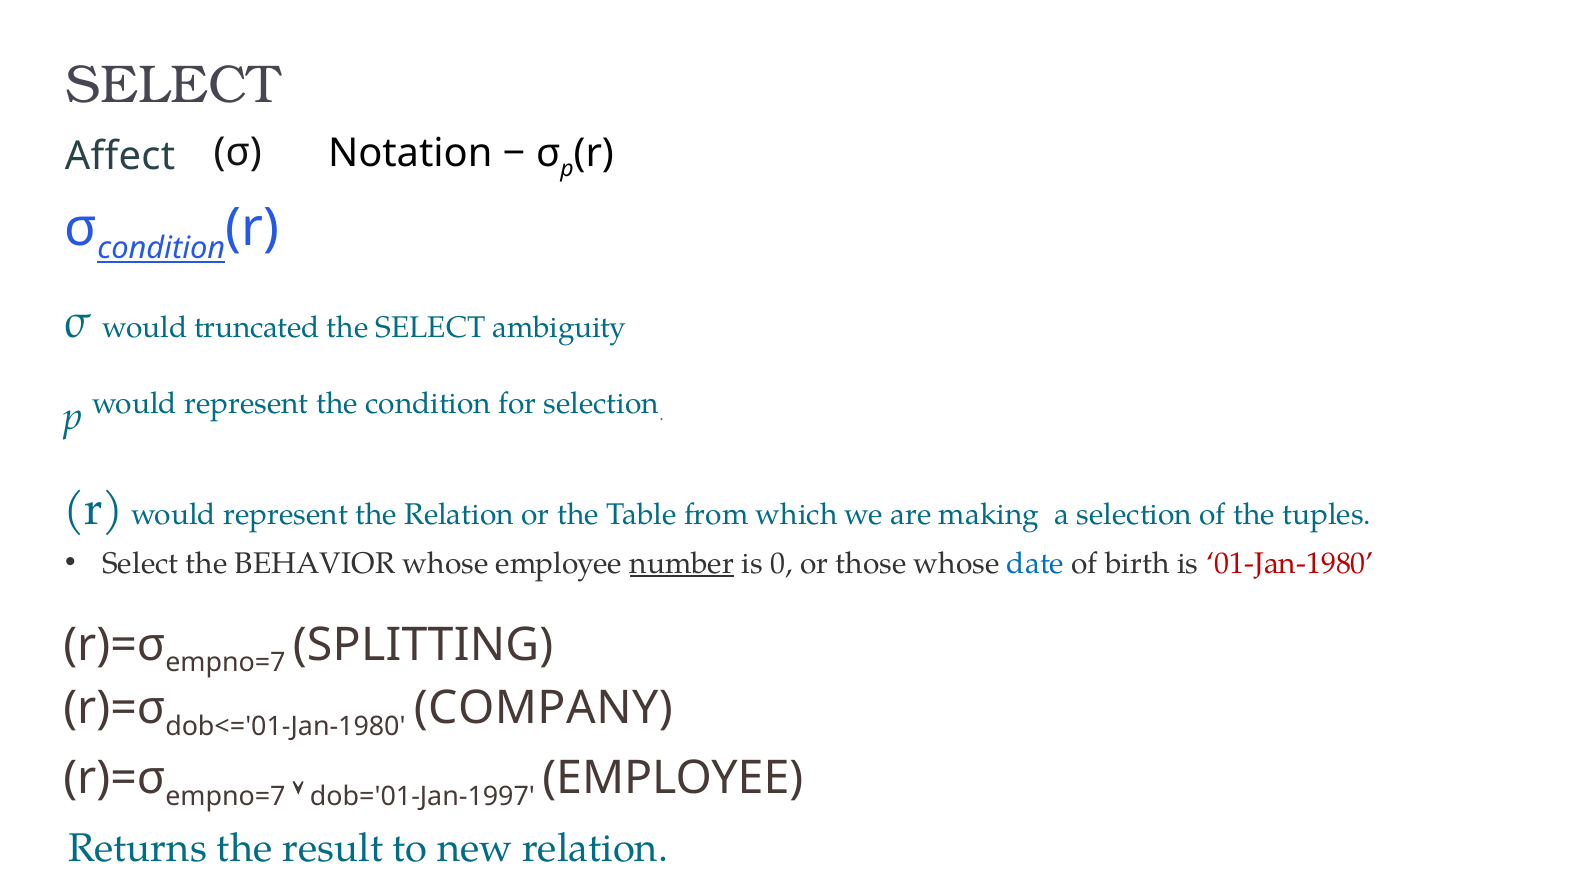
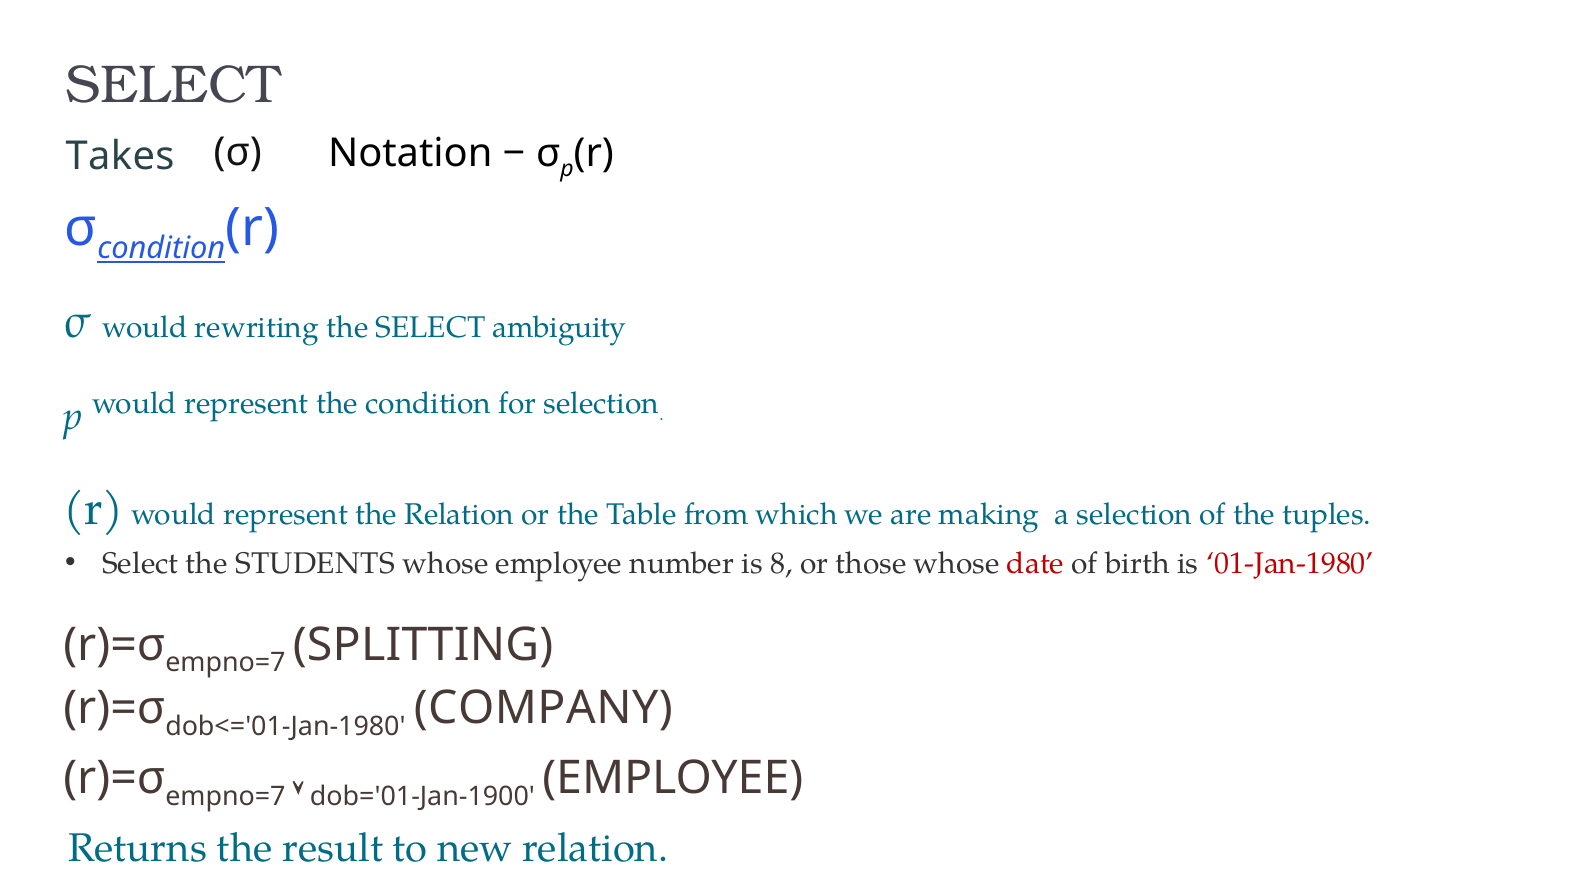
Affect: Affect -> Takes
truncated: truncated -> rewriting
BEHAVIOR: BEHAVIOR -> STUDENTS
number underline: present -> none
0: 0 -> 8
date colour: blue -> red
dob='01-Jan-1997: dob='01-Jan-1997 -> dob='01-Jan-1900
